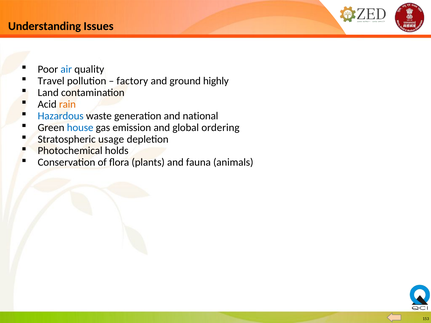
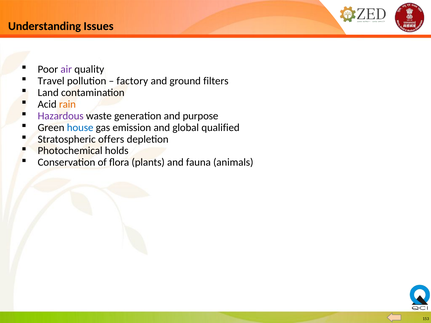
air colour: blue -> purple
highly: highly -> filters
Hazardous colour: blue -> purple
national: national -> purpose
ordering: ordering -> qualified
usage: usage -> offers
